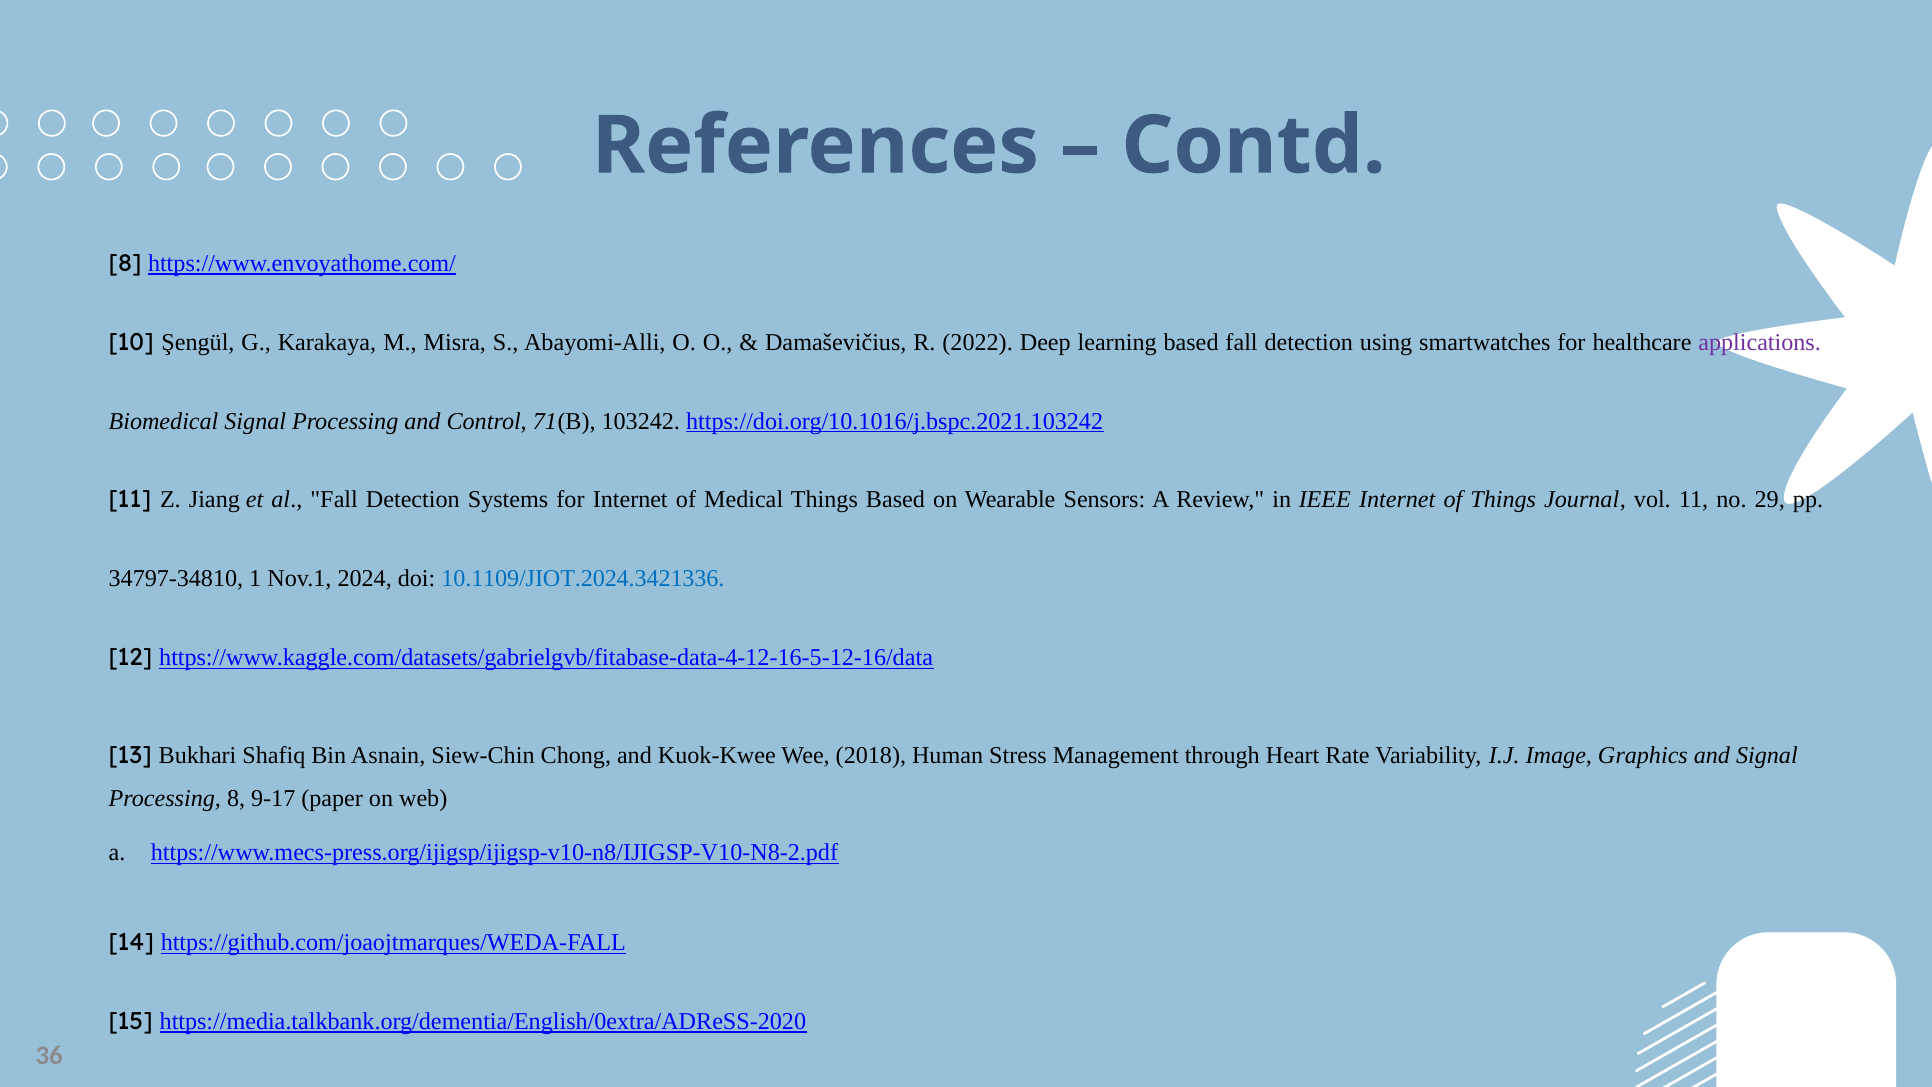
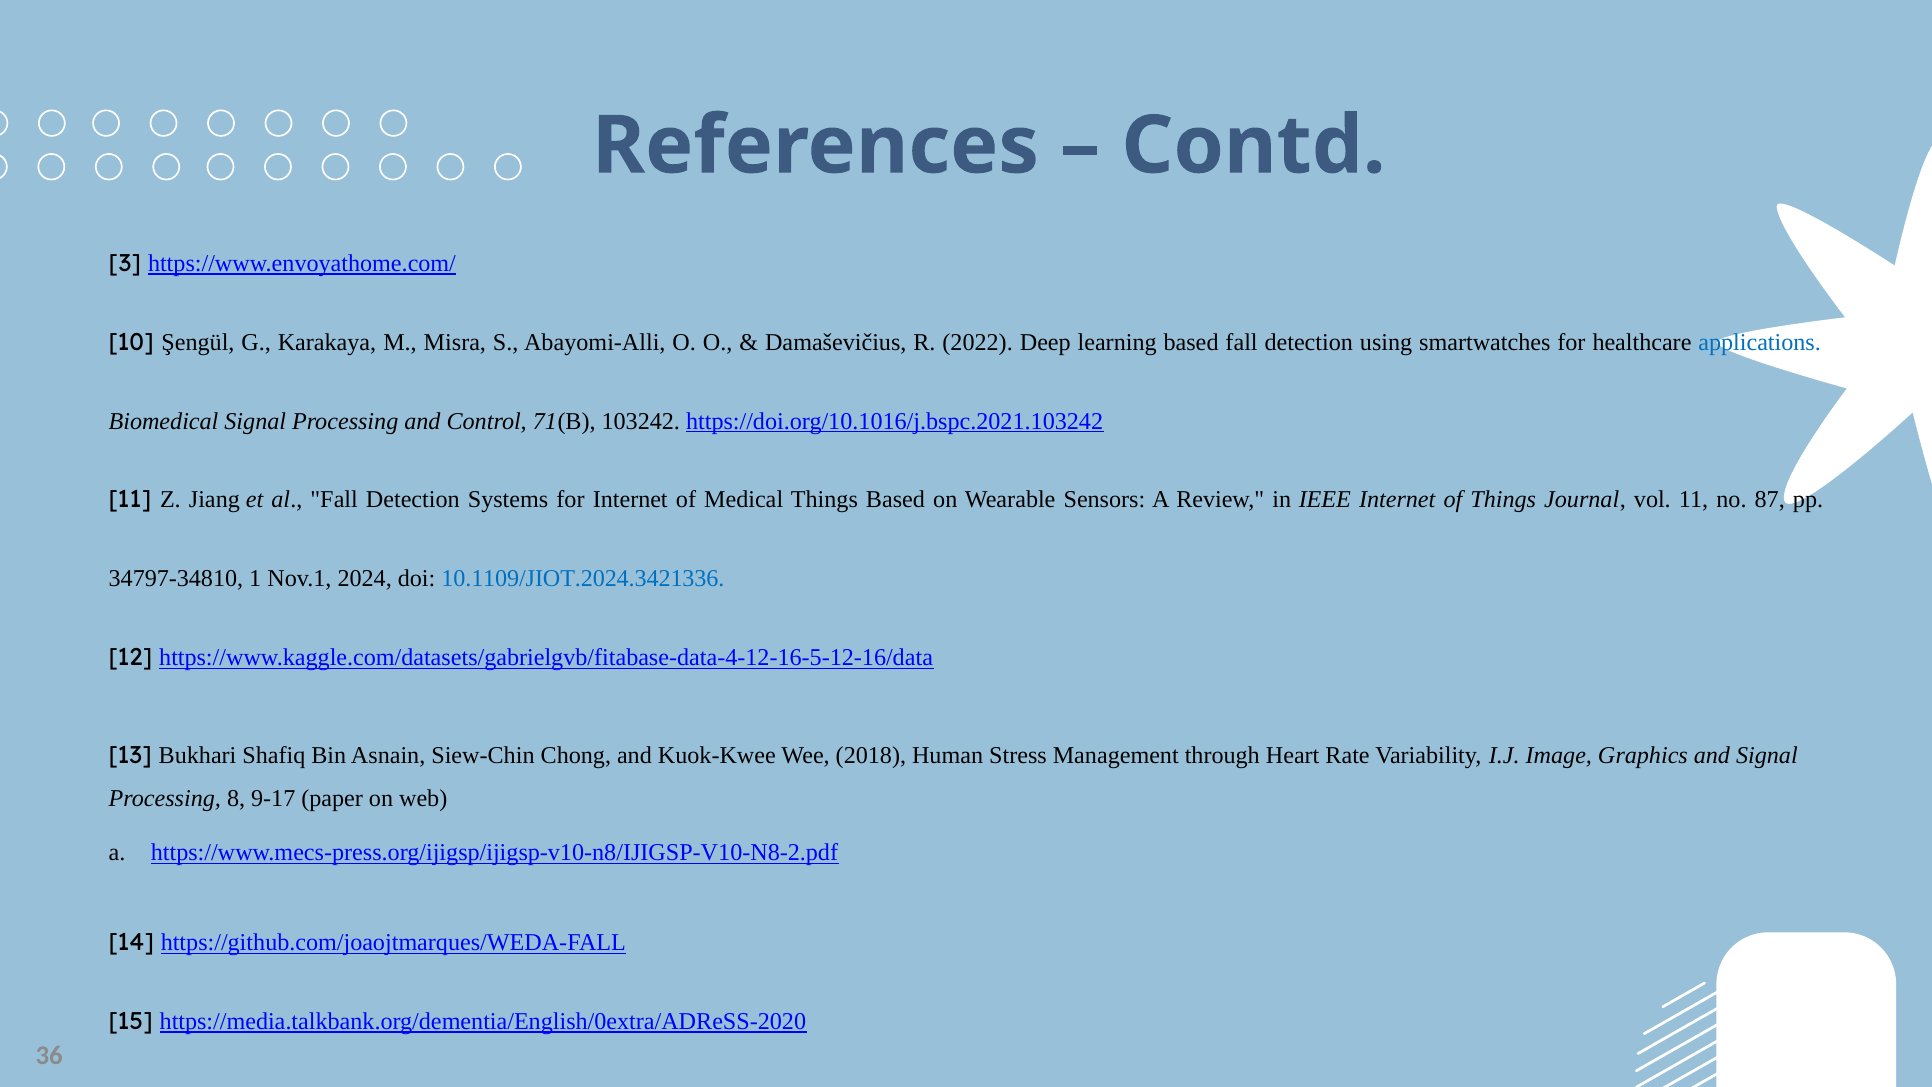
8 at (125, 263): 8 -> 3
applications colour: purple -> blue
29: 29 -> 87
